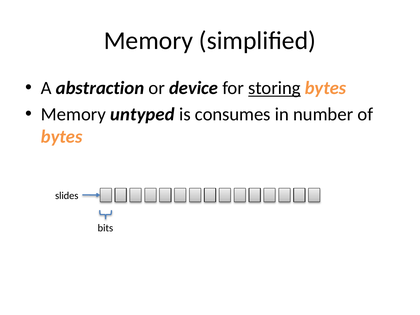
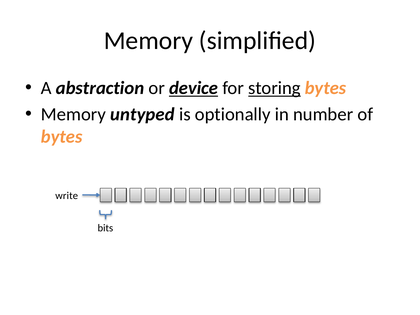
device underline: none -> present
consumes: consumes -> optionally
slides: slides -> write
